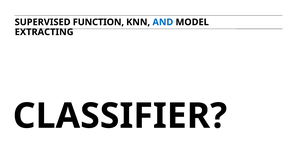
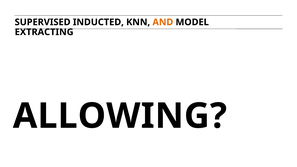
FUNCTION: FUNCTION -> INDUCTED
AND colour: blue -> orange
CLASSIFIER: CLASSIFIER -> ALLOWING
